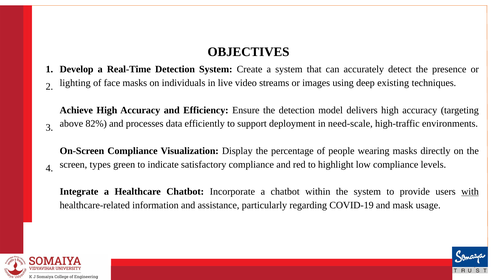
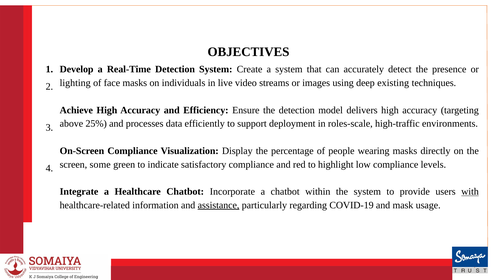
82%: 82% -> 25%
need-scale: need-scale -> roles-scale
types: types -> some
assistance underline: none -> present
